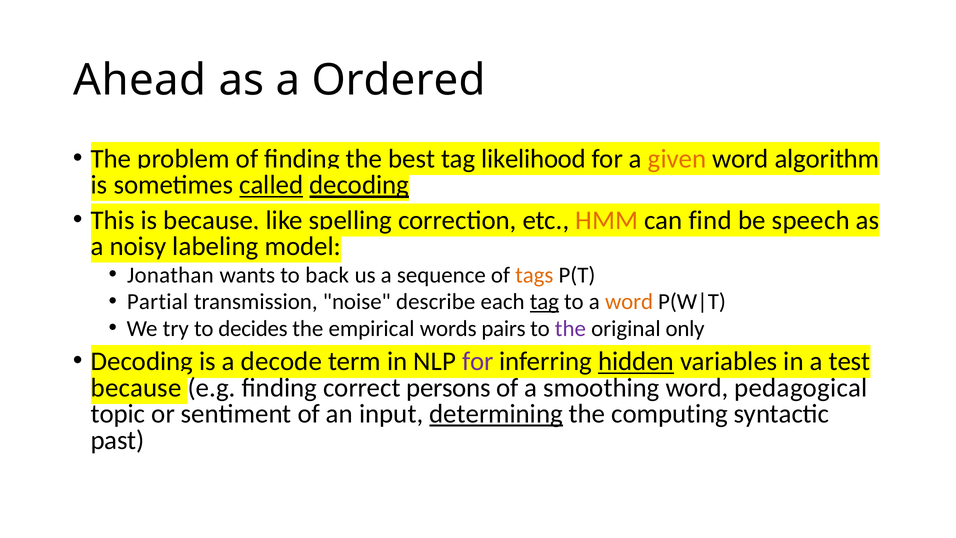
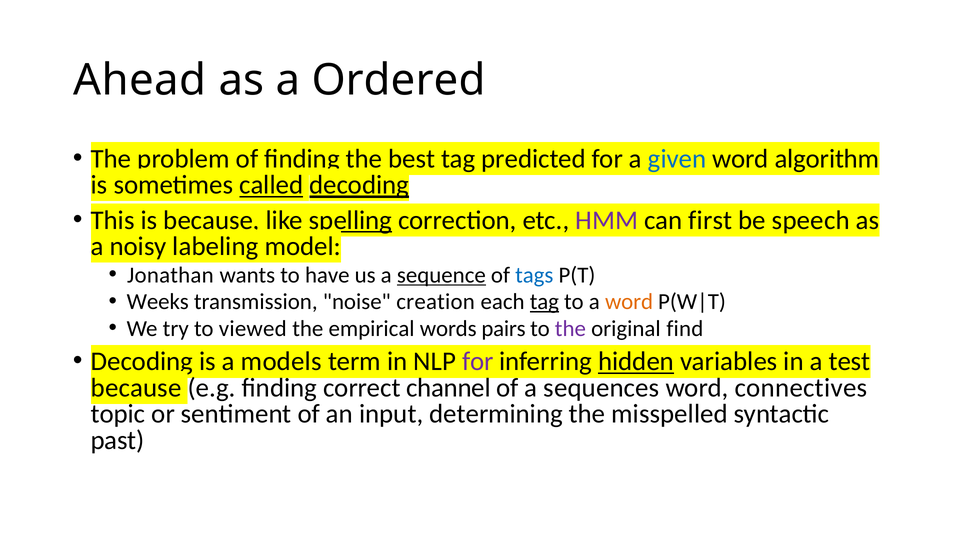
likelihood: likelihood -> predicted
given colour: orange -> blue
spelling underline: none -> present
HMM colour: orange -> purple
find: find -> first
back: back -> have
sequence underline: none -> present
tags colour: orange -> blue
Partial: Partial -> Weeks
describe: describe -> creation
decides: decides -> viewed
only: only -> find
decode: decode -> models
persons: persons -> channel
smoothing: smoothing -> sequences
pedagogical: pedagogical -> connectives
determining underline: present -> none
computing: computing -> misspelled
